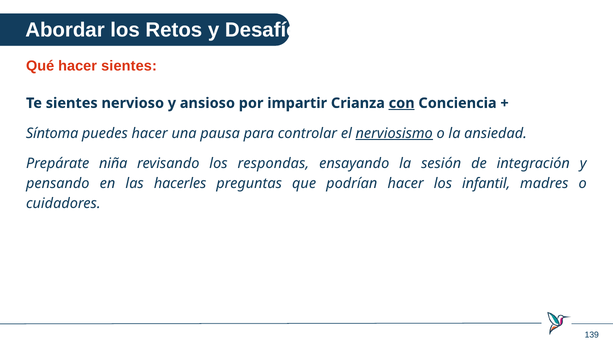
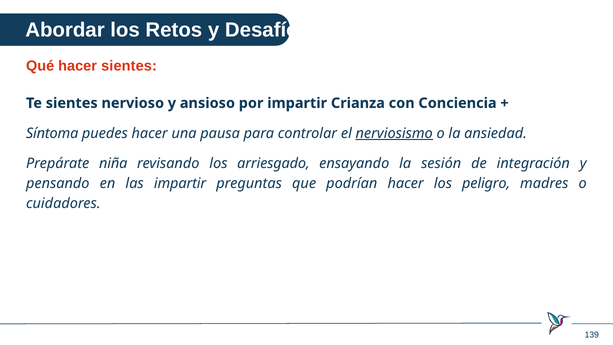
con underline: present -> none
respondas: respondas -> arriesgado
las hacerles: hacerles -> impartir
infantil: infantil -> peligro
